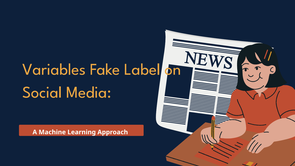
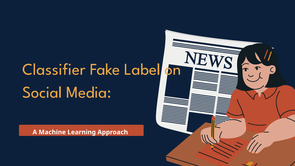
Variables: Variables -> Classifier
